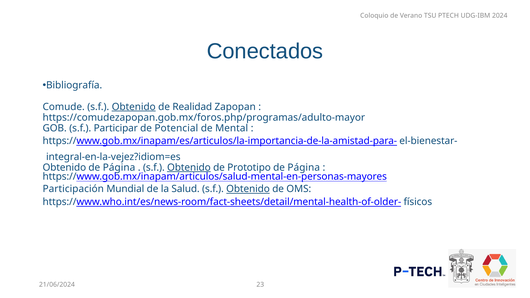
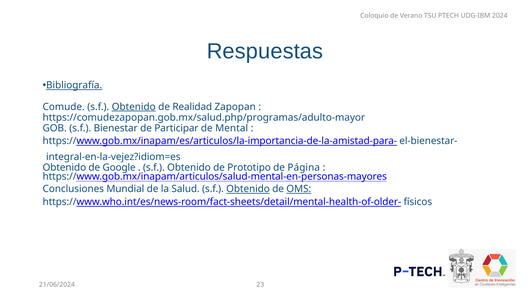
Conectados: Conectados -> Respuestas
Bibliografía underline: none -> present
https://comudezapopan.gob.mx/foros.php/programas/adulto-mayor: https://comudezapopan.gob.mx/foros.php/programas/adulto-mayor -> https://comudezapopan.gob.mx/salud.php/programas/adulto-mayor
Participar: Participar -> Bienestar
Potencial: Potencial -> Participar
Página at (119, 168): Página -> Google
Obtenido at (189, 168) underline: present -> none
Participación: Participación -> Conclusiones
OMS underline: none -> present
